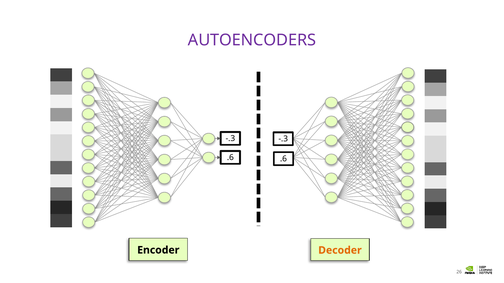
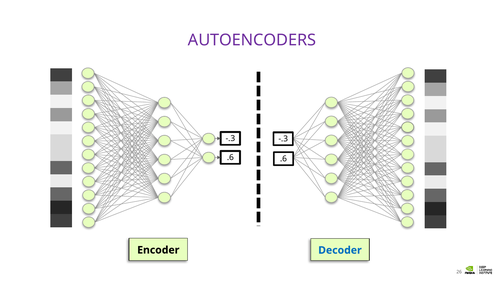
Decoder colour: orange -> blue
